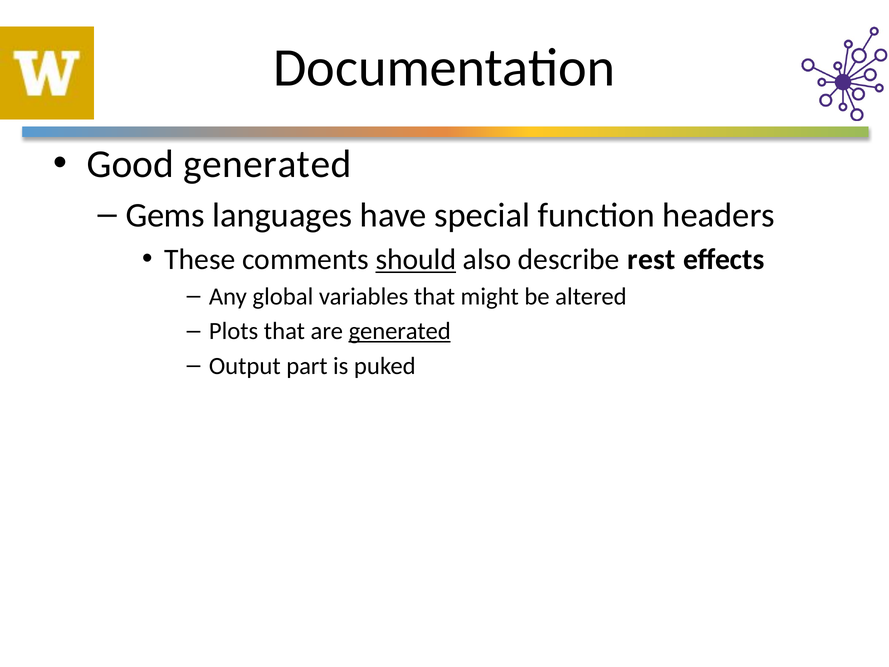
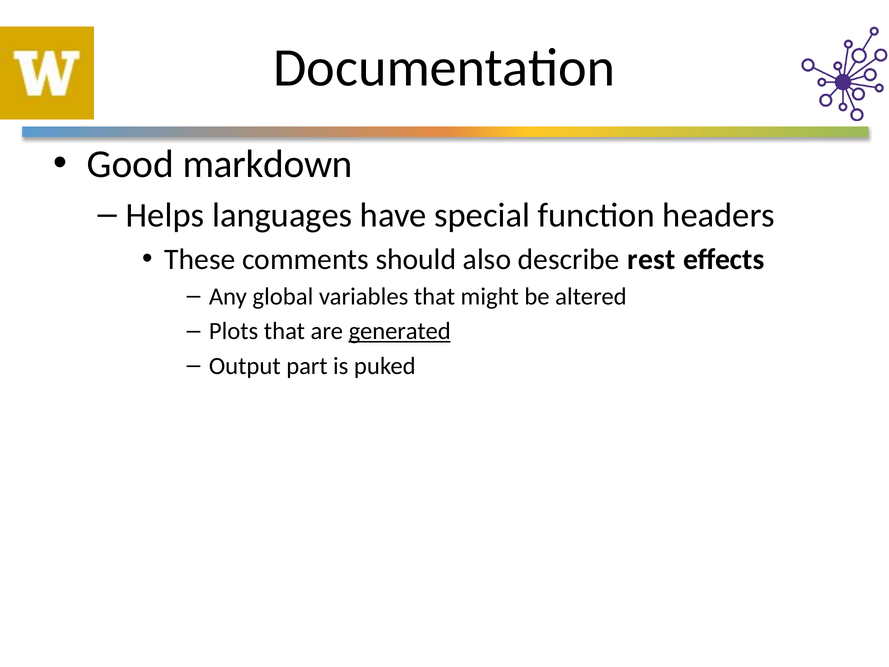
Good generated: generated -> markdown
Gems: Gems -> Helps
should underline: present -> none
